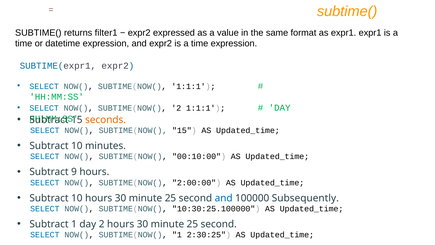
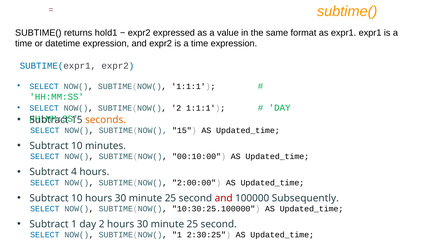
filter1: filter1 -> hold1
9: 9 -> 4
and at (224, 198) colour: blue -> red
